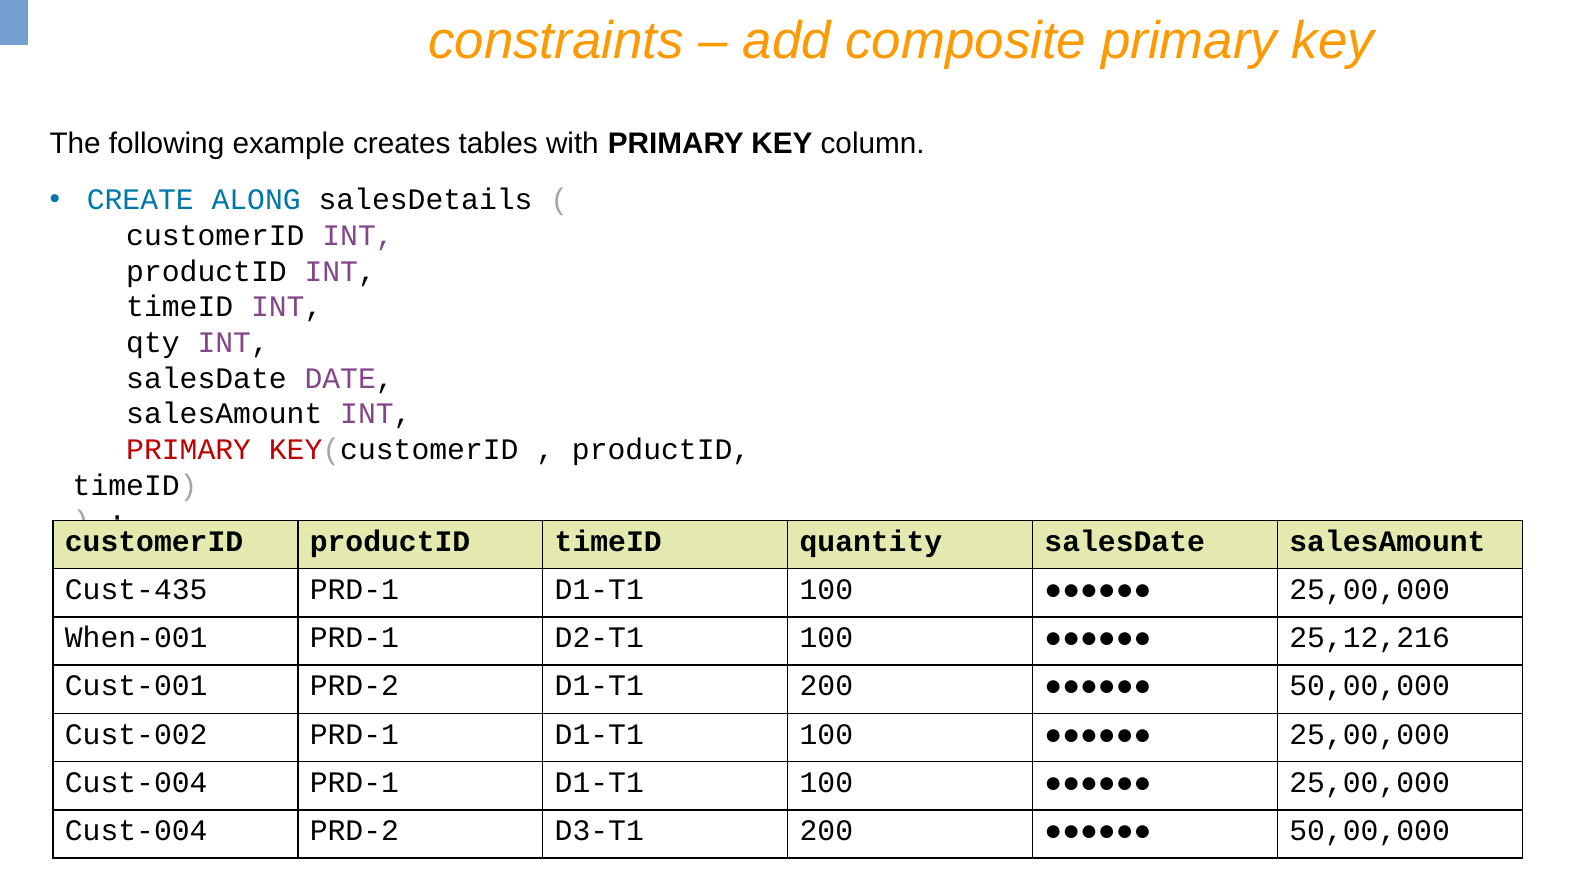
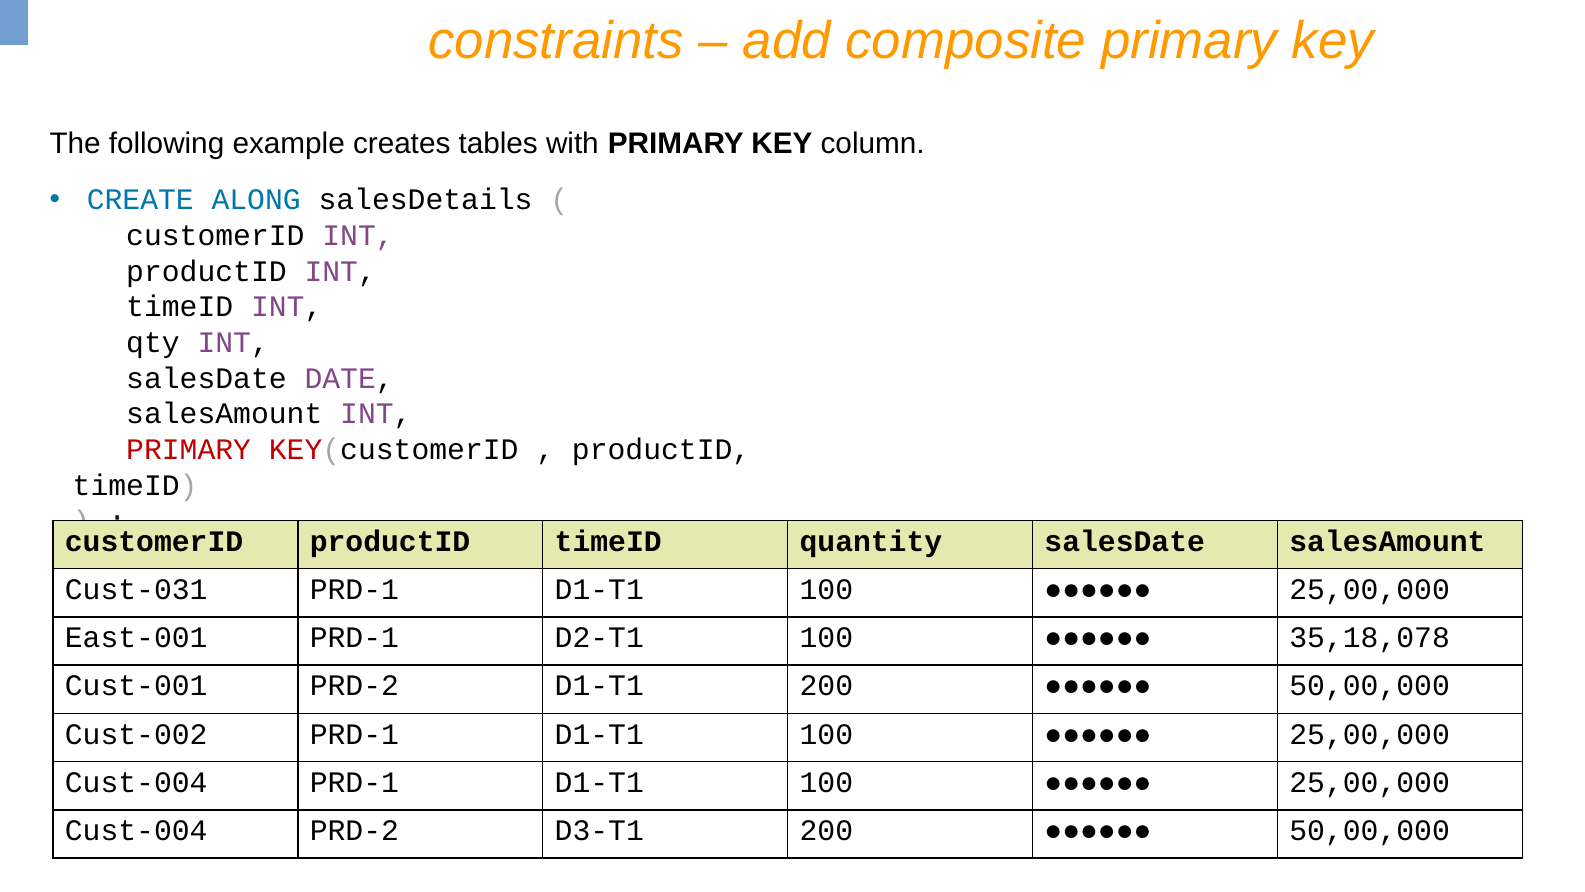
Cust-435: Cust-435 -> Cust-031
When-001: When-001 -> East-001
25,12,216: 25,12,216 -> 35,18,078
